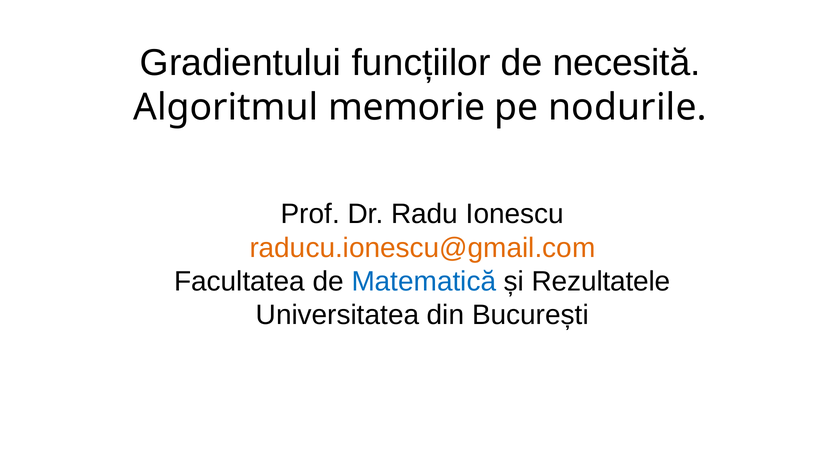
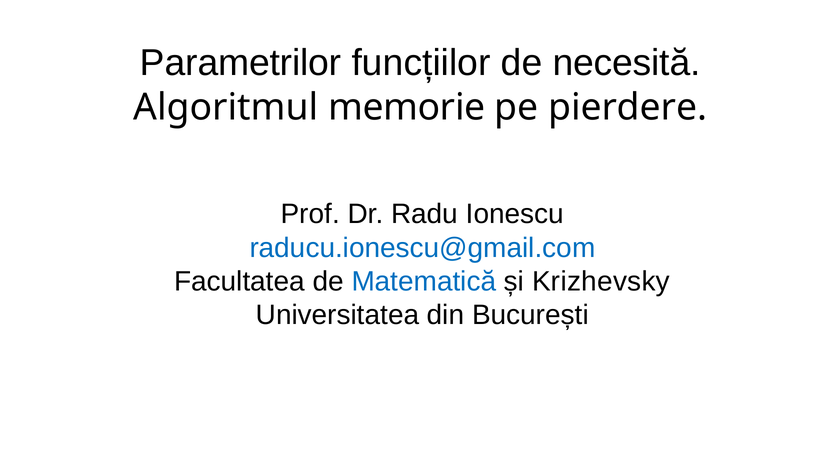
Gradientului: Gradientului -> Parametrilor
nodurile: nodurile -> pierdere
raducu.ionescu@gmail.com colour: orange -> blue
Rezultatele: Rezultatele -> Krizhevsky
